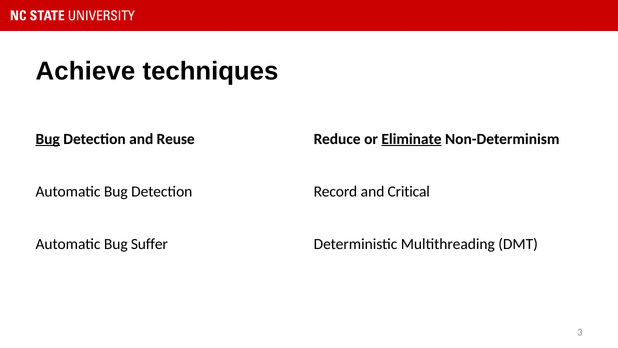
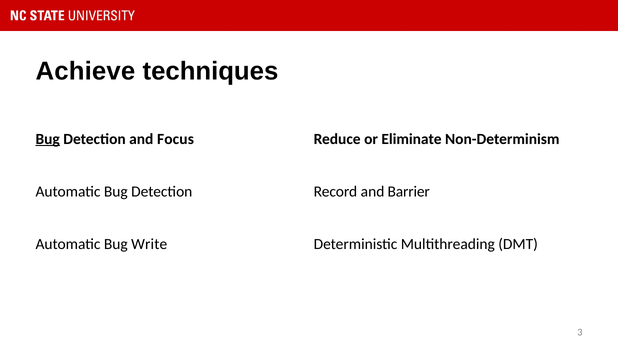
Reuse: Reuse -> Focus
Eliminate underline: present -> none
Critical: Critical -> Barrier
Suffer: Suffer -> Write
